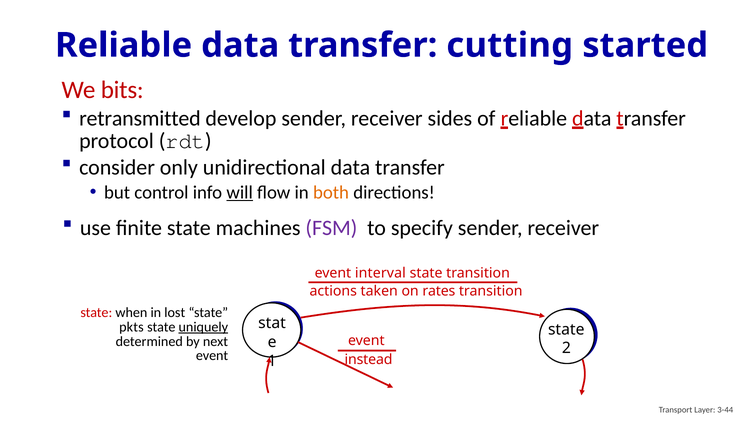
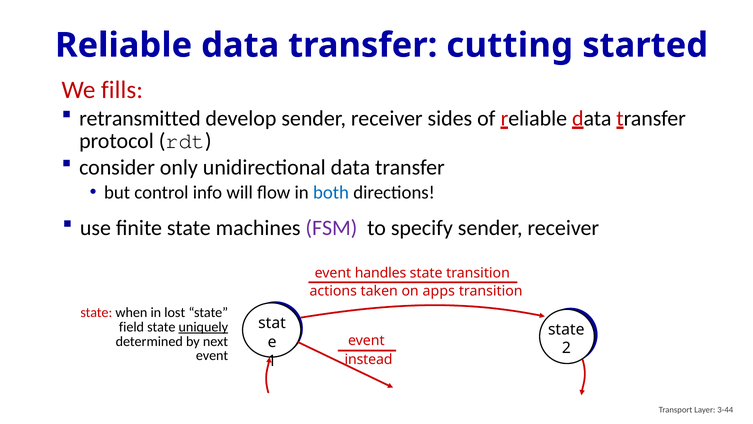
bits: bits -> fills
will underline: present -> none
both colour: orange -> blue
interval: interval -> handles
rates: rates -> apps
pkts: pkts -> field
